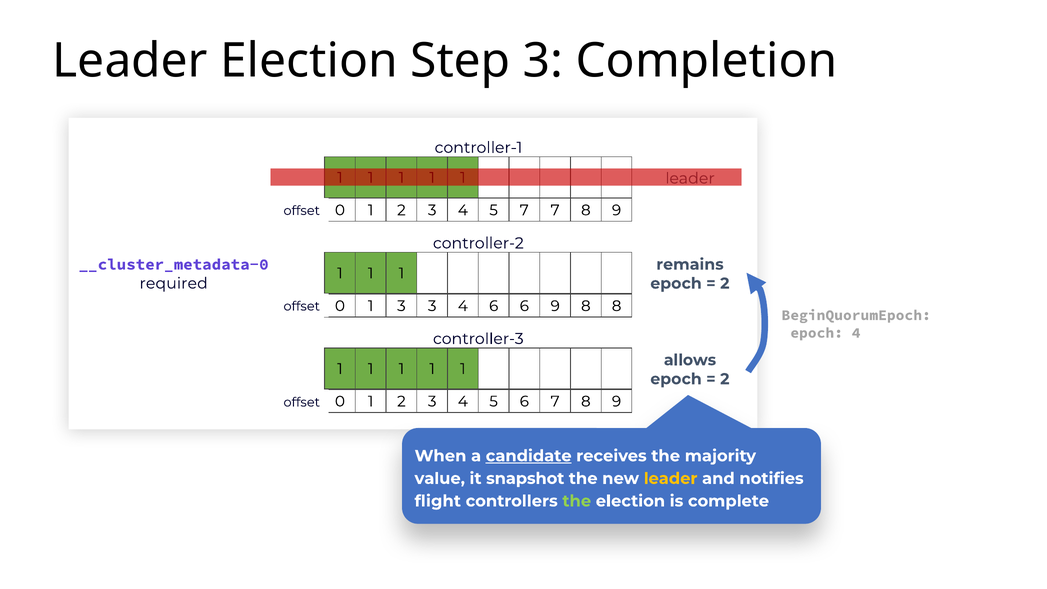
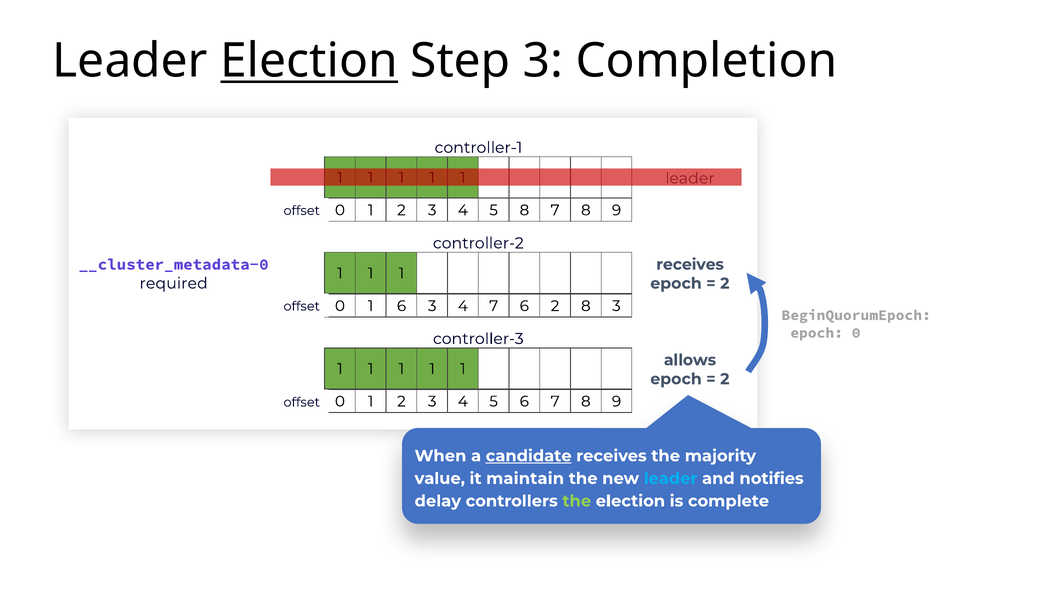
Election at (309, 61) underline: none -> present
5 7: 7 -> 8
remains at (690, 264): remains -> receives
1 3: 3 -> 6
4 6: 6 -> 7
6 9: 9 -> 2
8 8: 8 -> 3
epoch 4: 4 -> 0
snapshot: snapshot -> maintain
leader at (671, 478) colour: yellow -> light blue
flight: flight -> delay
